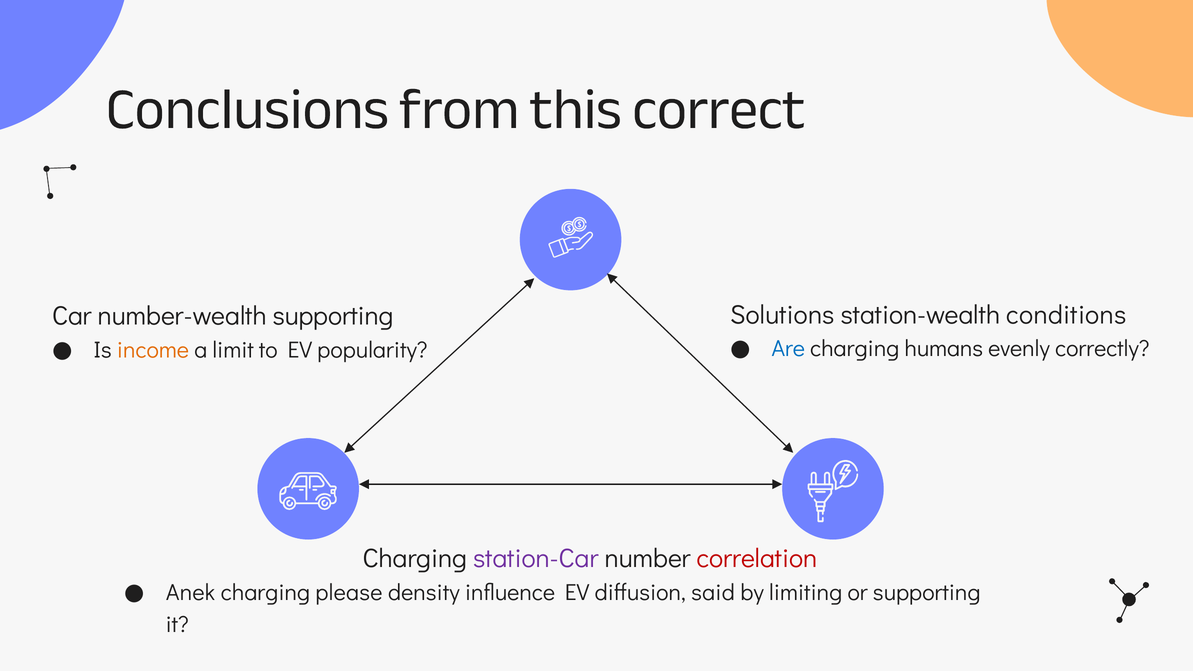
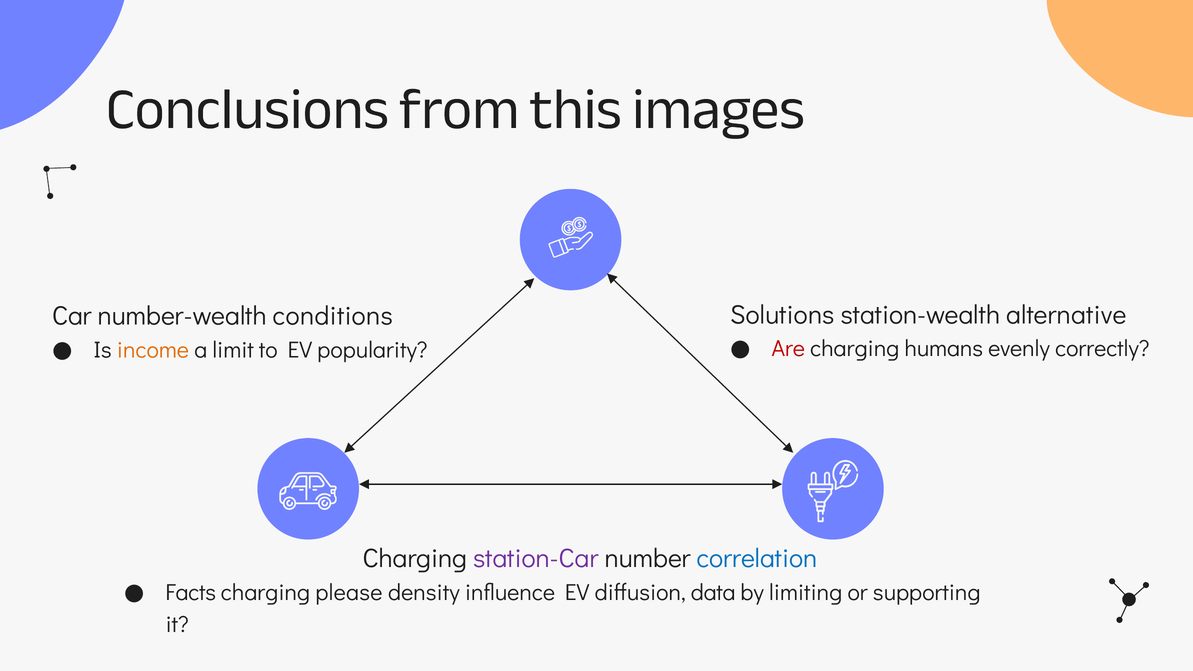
correct: correct -> images
conditions: conditions -> alternative
number-wealth supporting: supporting -> conditions
Are colour: blue -> red
correlation colour: red -> blue
Anek: Anek -> Facts
said: said -> data
